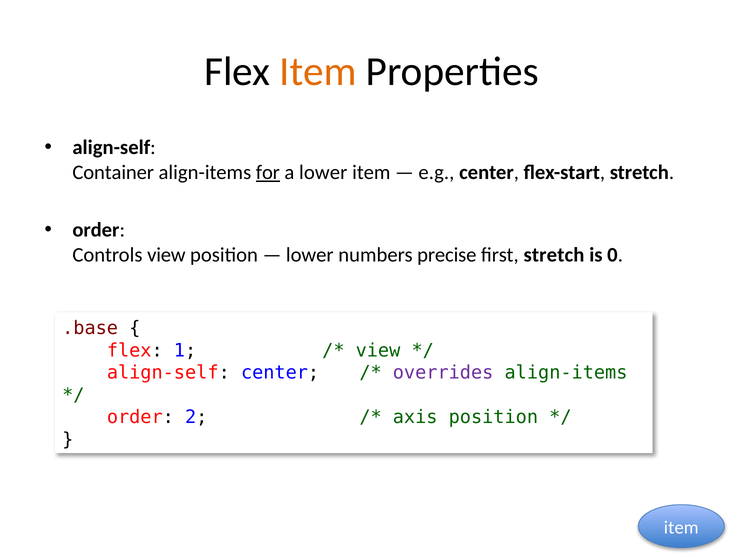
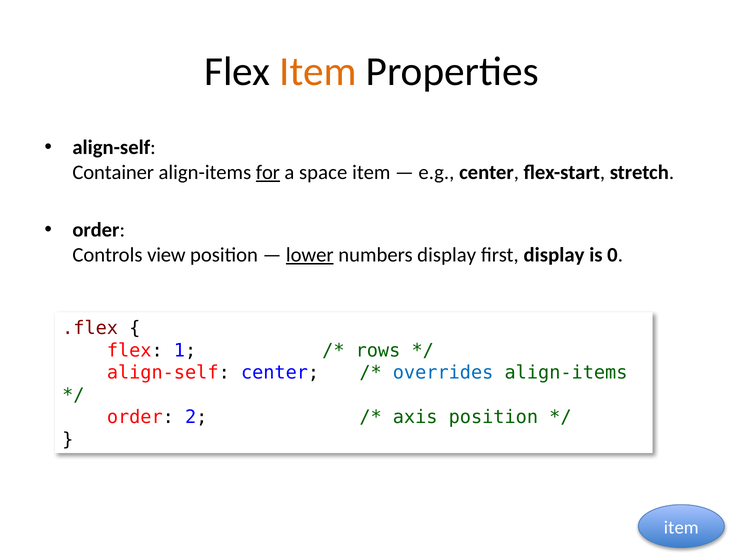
a lower: lower -> space
lower at (310, 255) underline: none -> present
numbers precise: precise -> display
first stretch: stretch -> display
.base: .base -> .flex
view at (378, 351): view -> rows
overrides colour: purple -> blue
